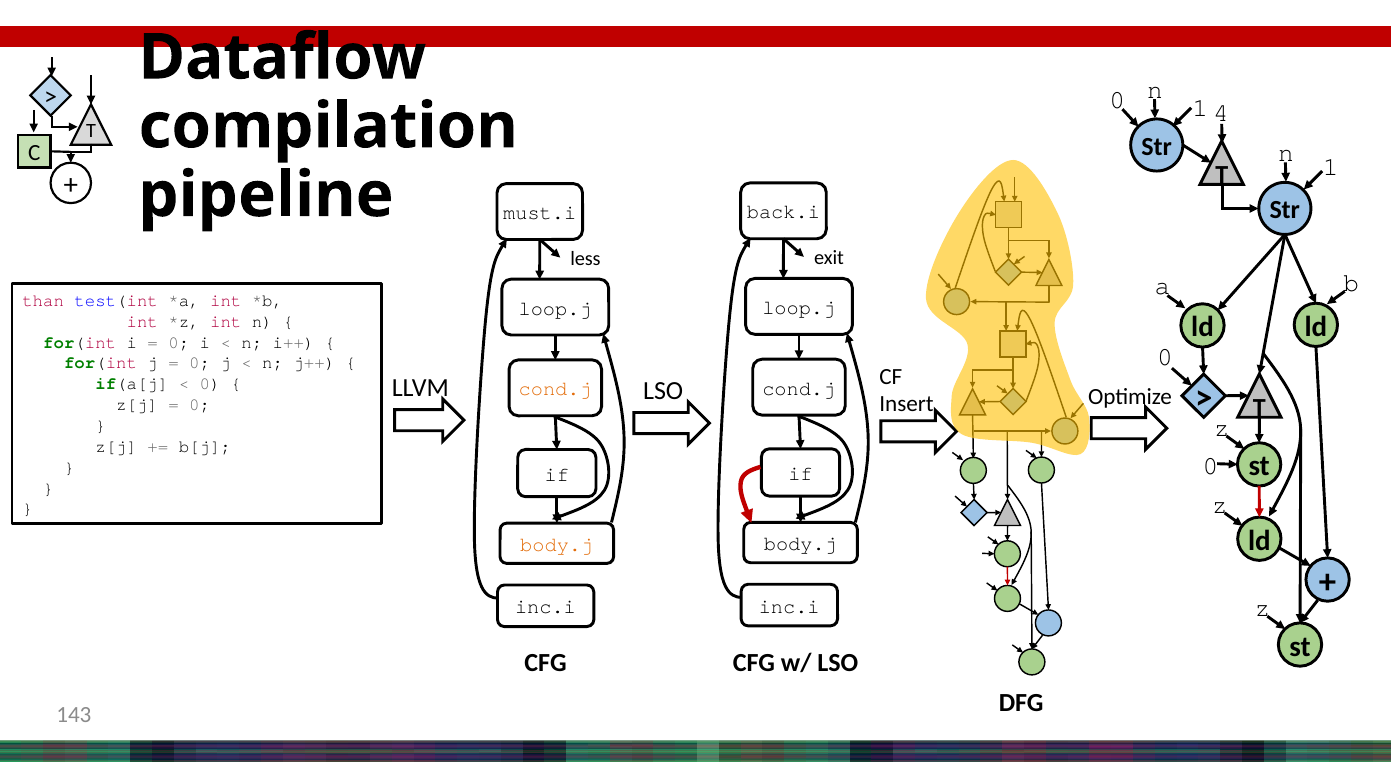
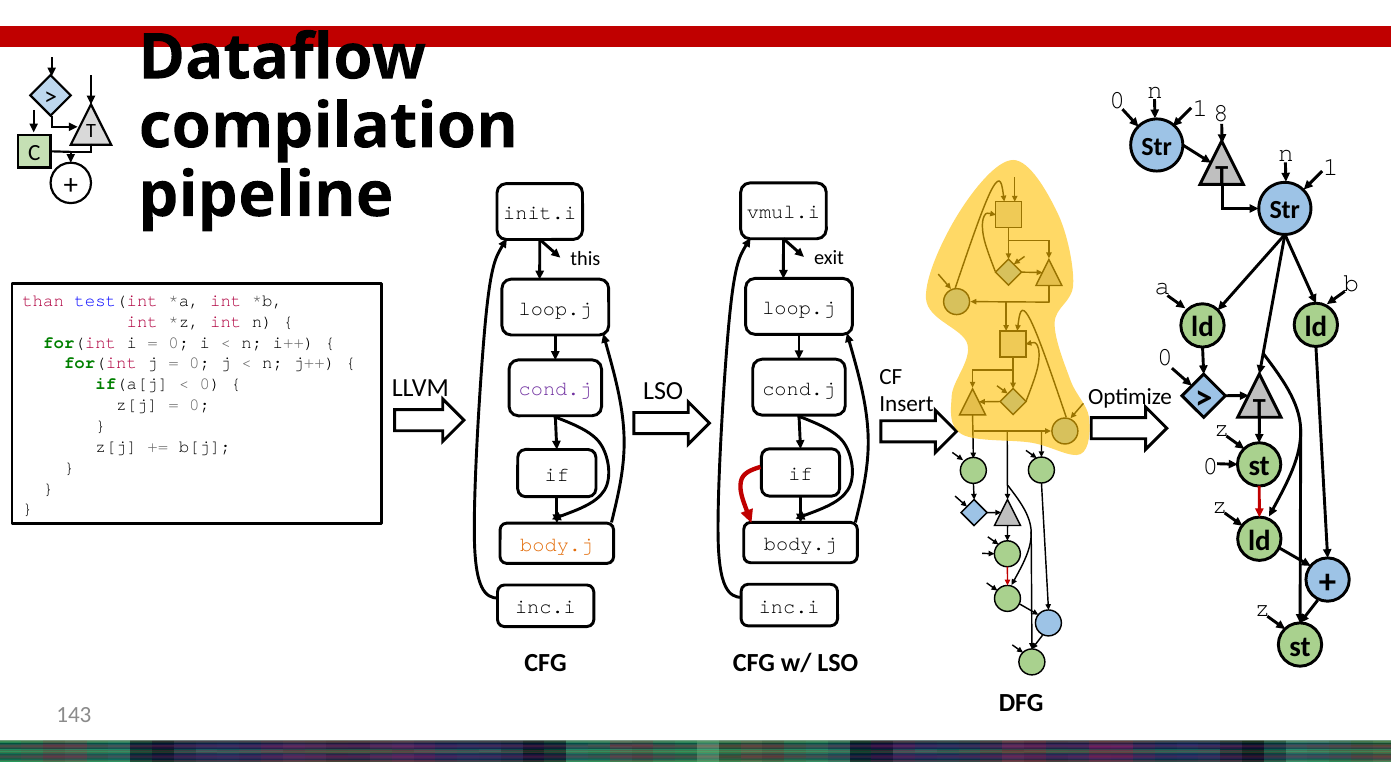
4: 4 -> 8
back.i: back.i -> vmul.i
must.i: must.i -> init.i
less: less -> this
cond.j at (555, 389) colour: orange -> purple
